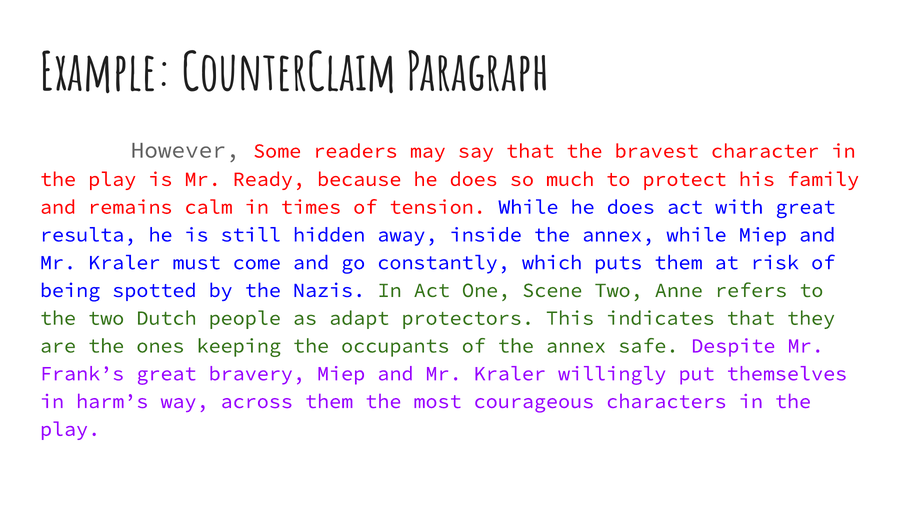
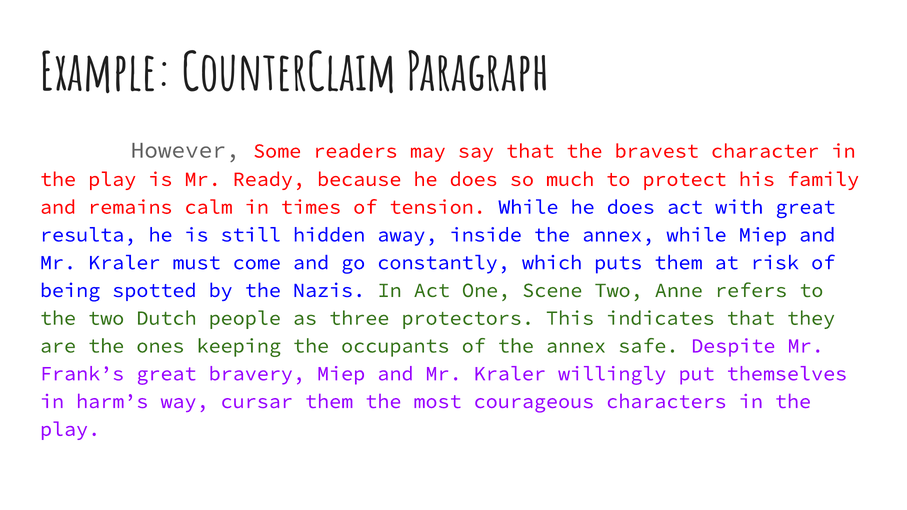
adapt: adapt -> three
across: across -> cursar
